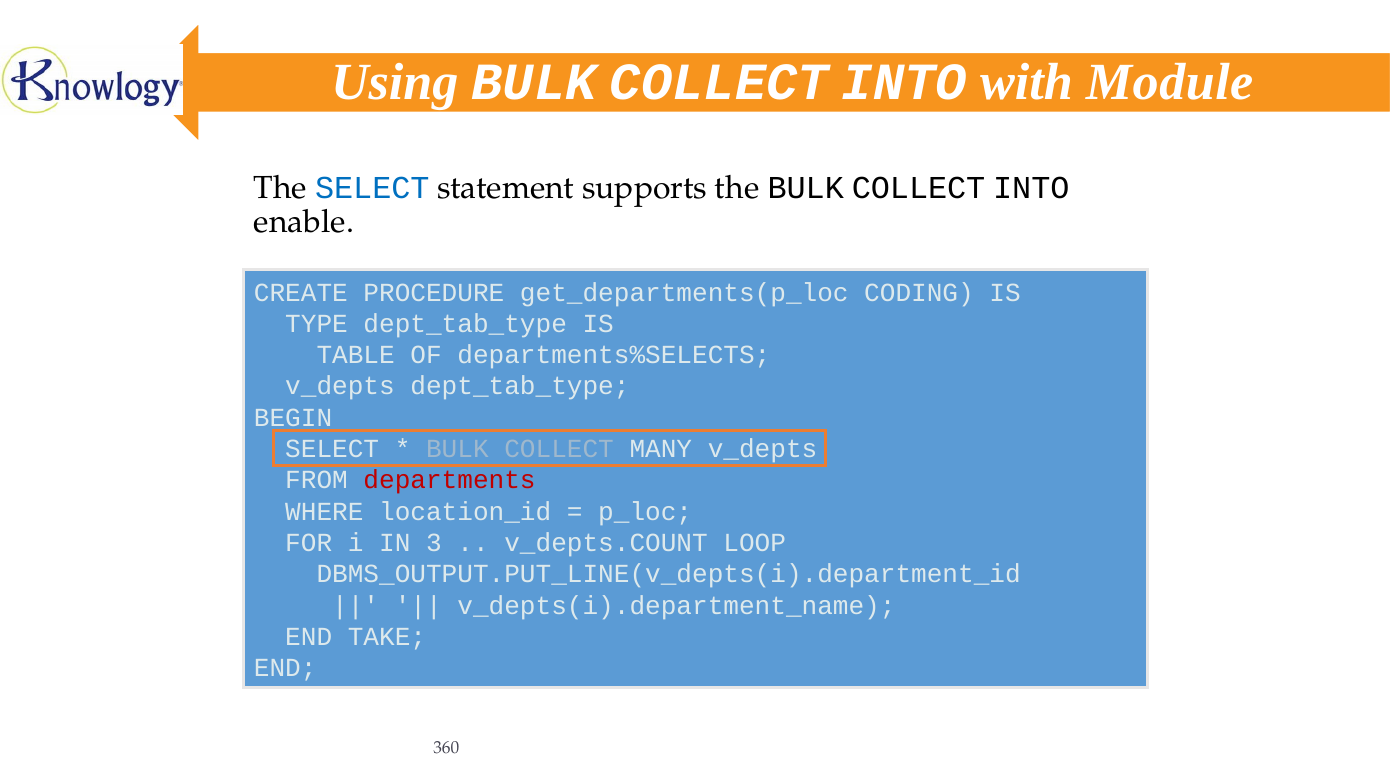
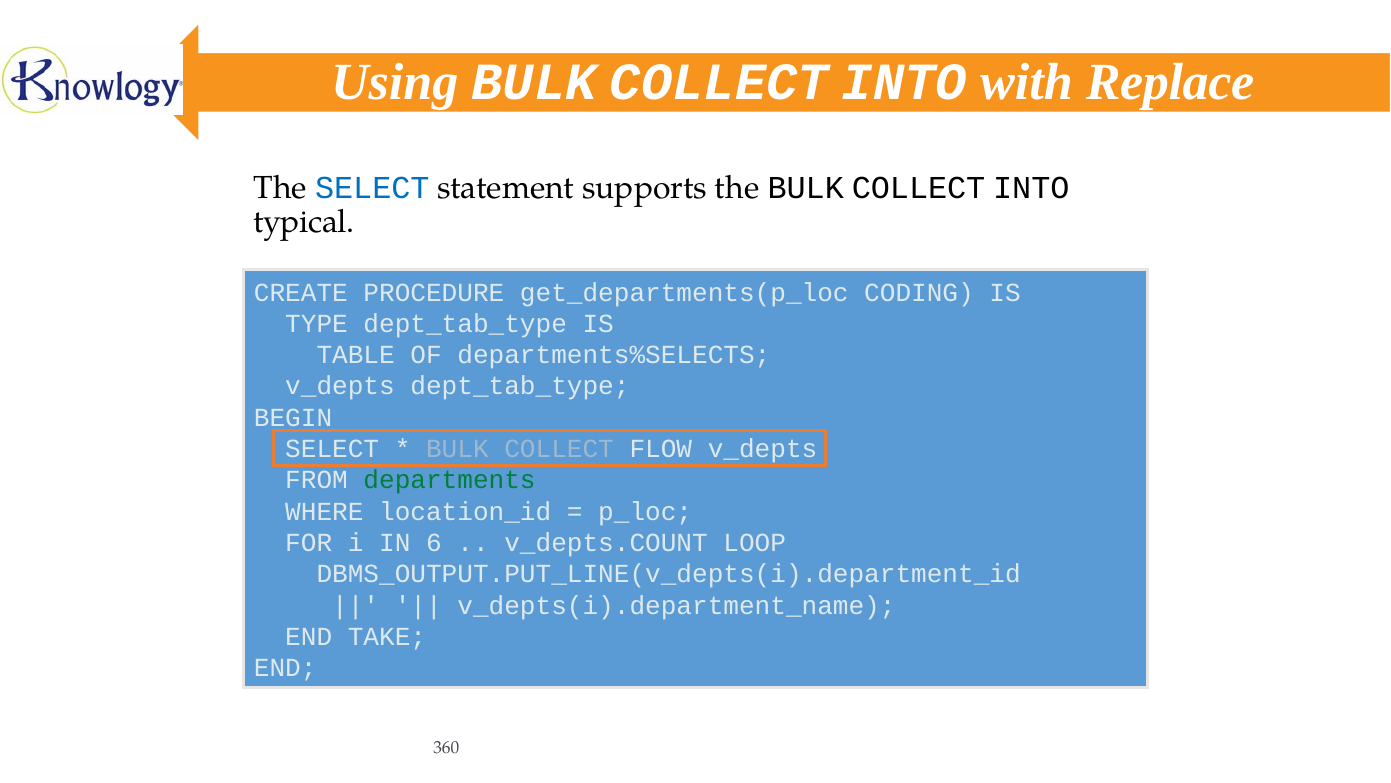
Module: Module -> Replace
enable: enable -> typical
MANY: MANY -> FLOW
departments colour: red -> green
3: 3 -> 6
